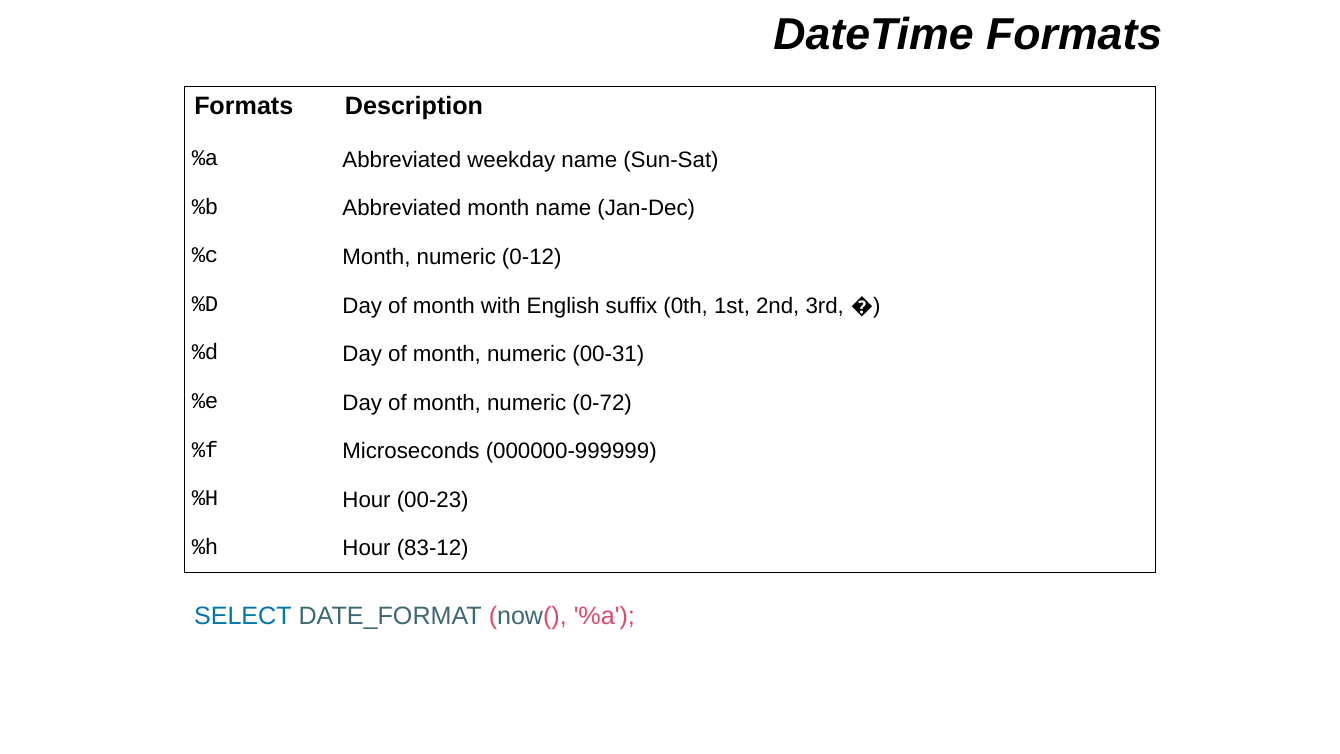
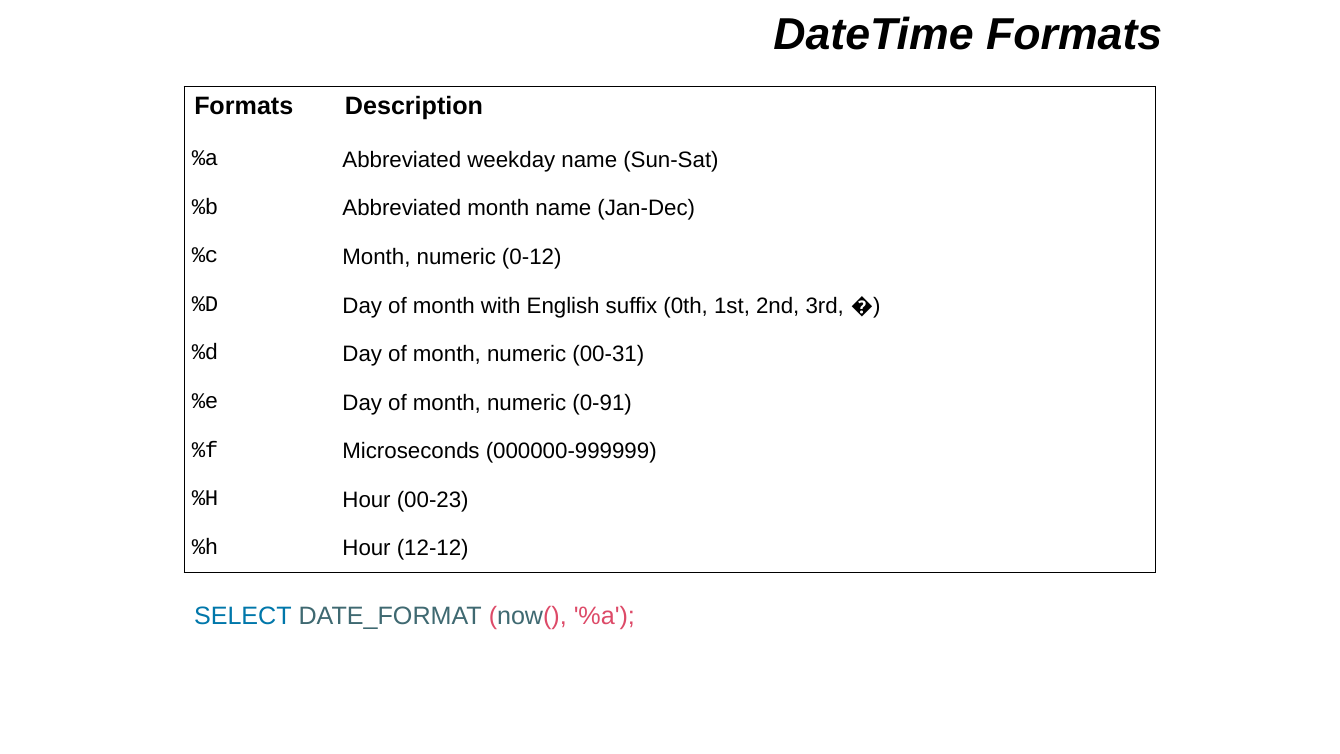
0-72: 0-72 -> 0-91
83-12: 83-12 -> 12-12
